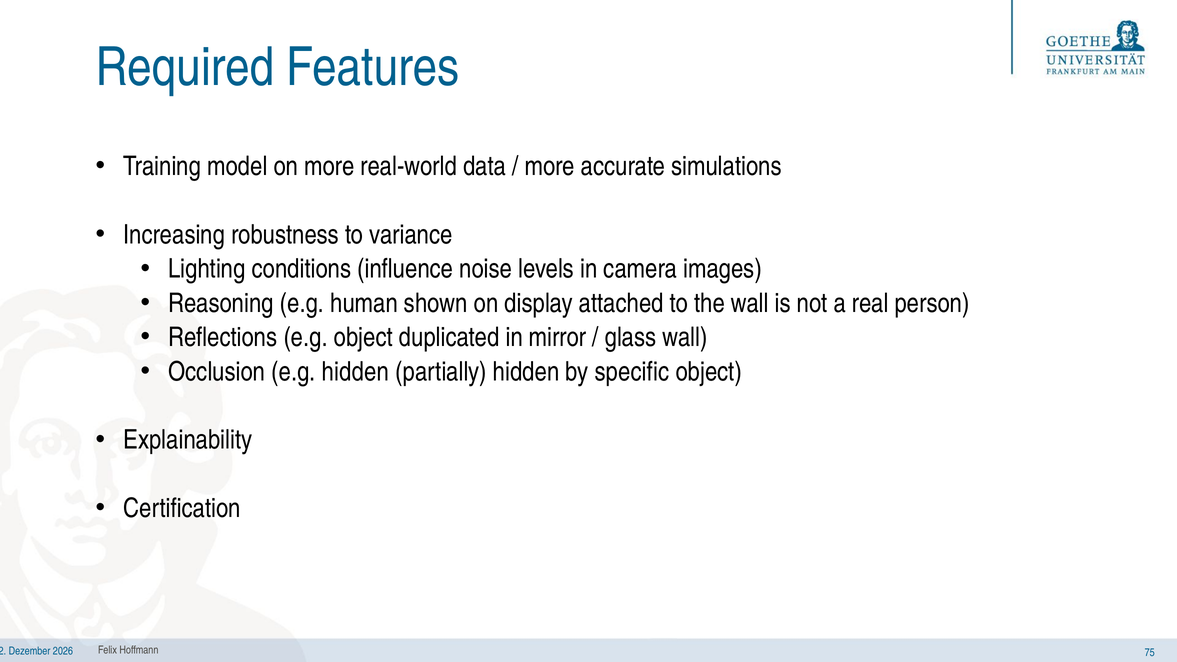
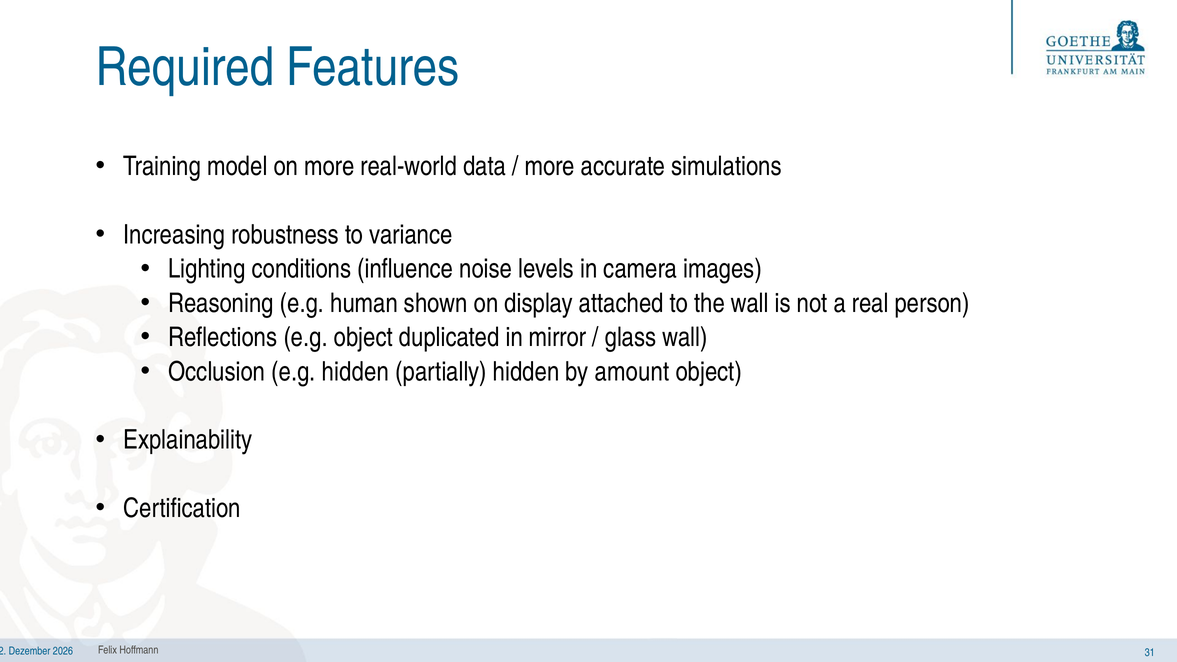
specific: specific -> amount
75: 75 -> 31
